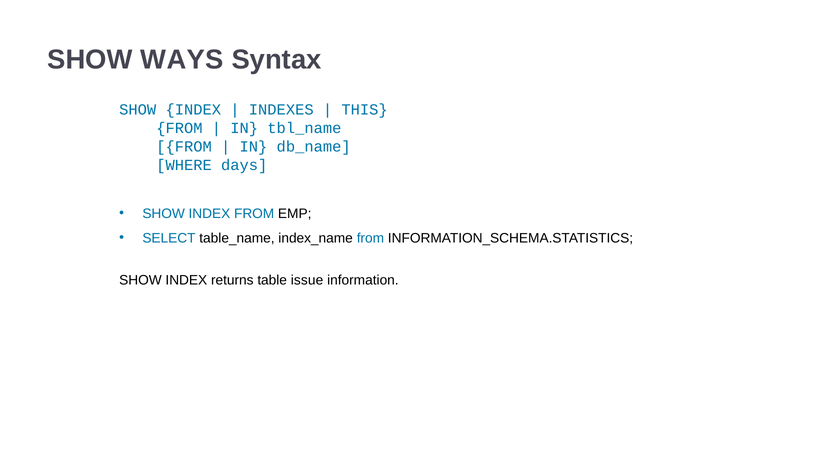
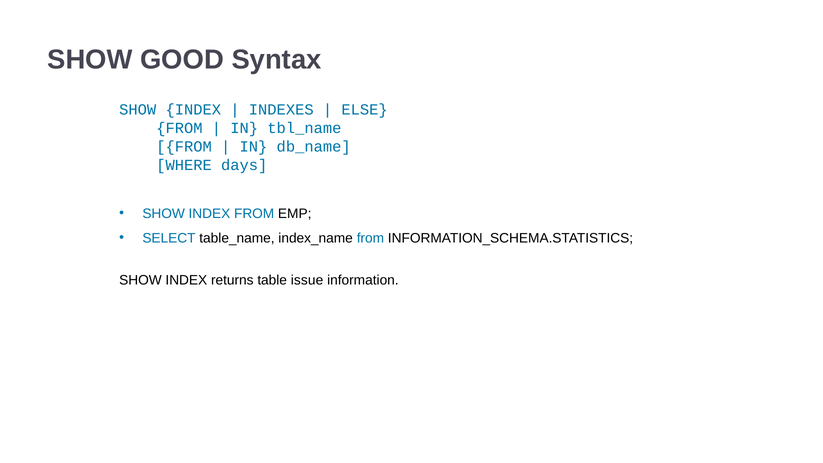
WAYS: WAYS -> GOOD
THIS: THIS -> ELSE
